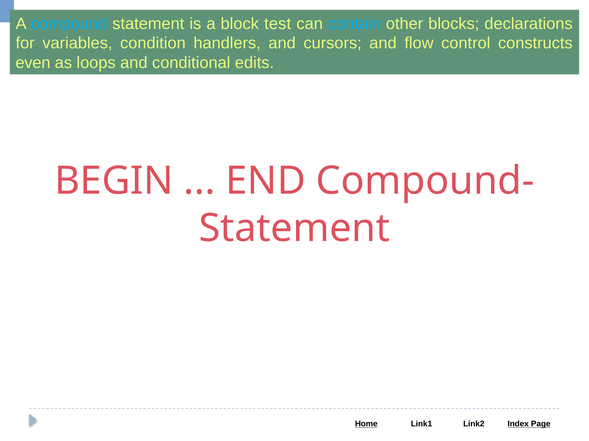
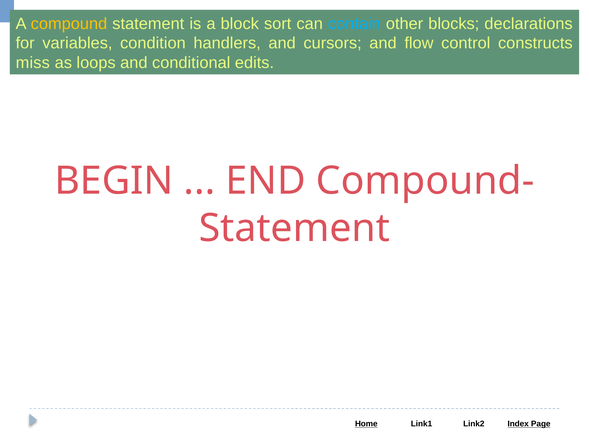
compound colour: light blue -> yellow
test: test -> sort
even: even -> miss
